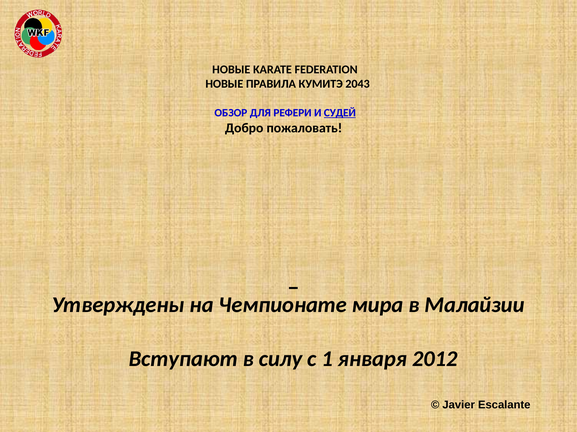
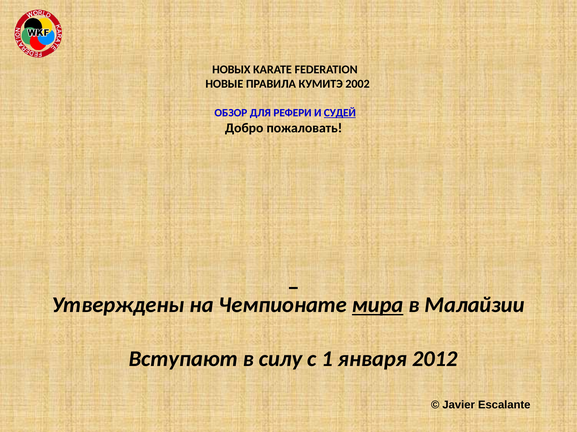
НОВЫЕ at (231, 70): НОВЫЕ -> НОВЫХ
2043: 2043 -> 2002
мира underline: none -> present
